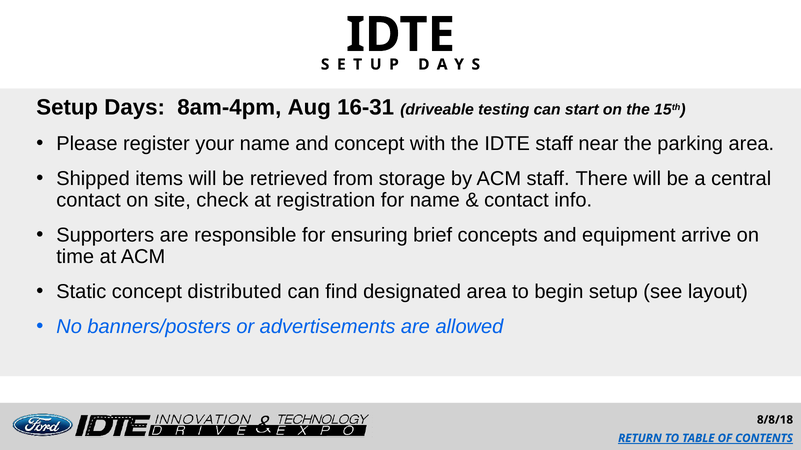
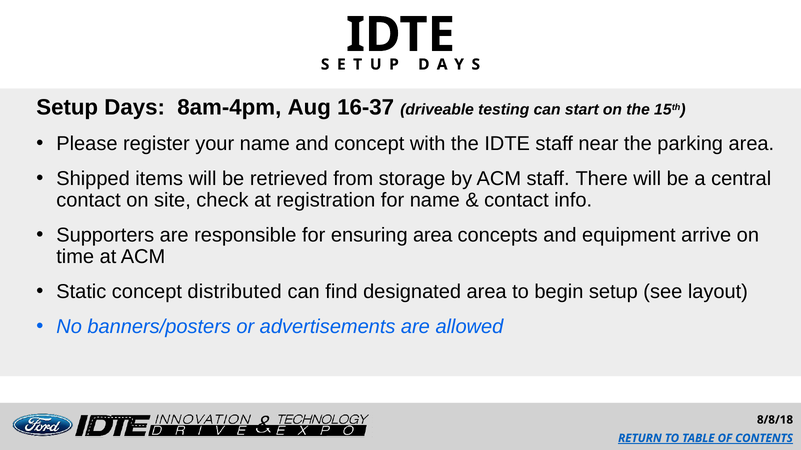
16-31: 16-31 -> 16-37
ensuring brief: brief -> area
